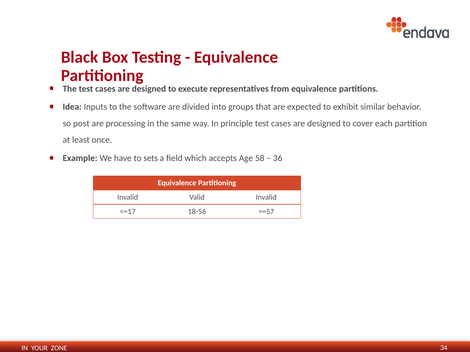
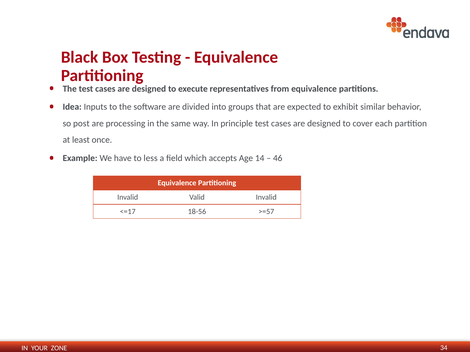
sets: sets -> less
58: 58 -> 14
36: 36 -> 46
